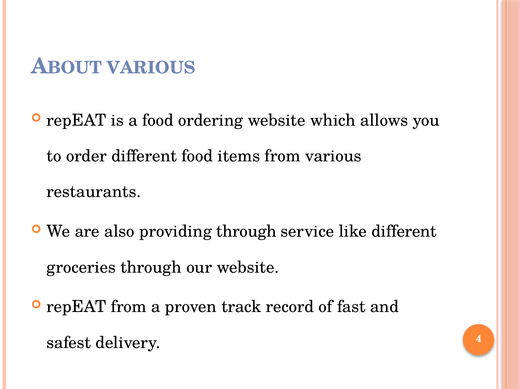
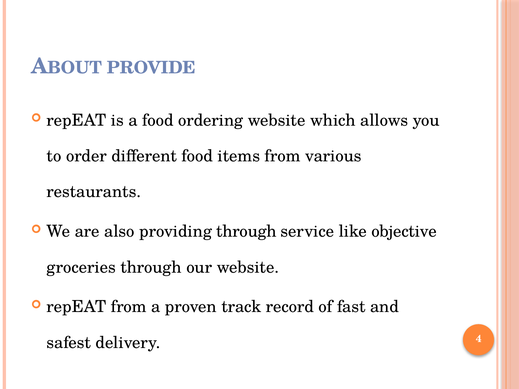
VARIOUS at (151, 68): VARIOUS -> PROVIDE
like different: different -> objective
